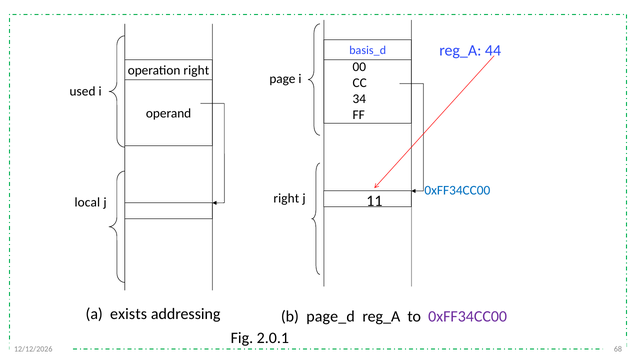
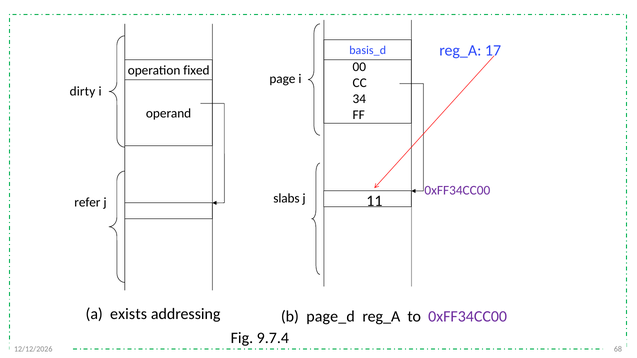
44: 44 -> 17
operation right: right -> fixed
used: used -> dirty
0xFF34CC00 at (457, 190) colour: blue -> purple
right at (286, 198): right -> slabs
local: local -> refer
2.0.1: 2.0.1 -> 9.7.4
